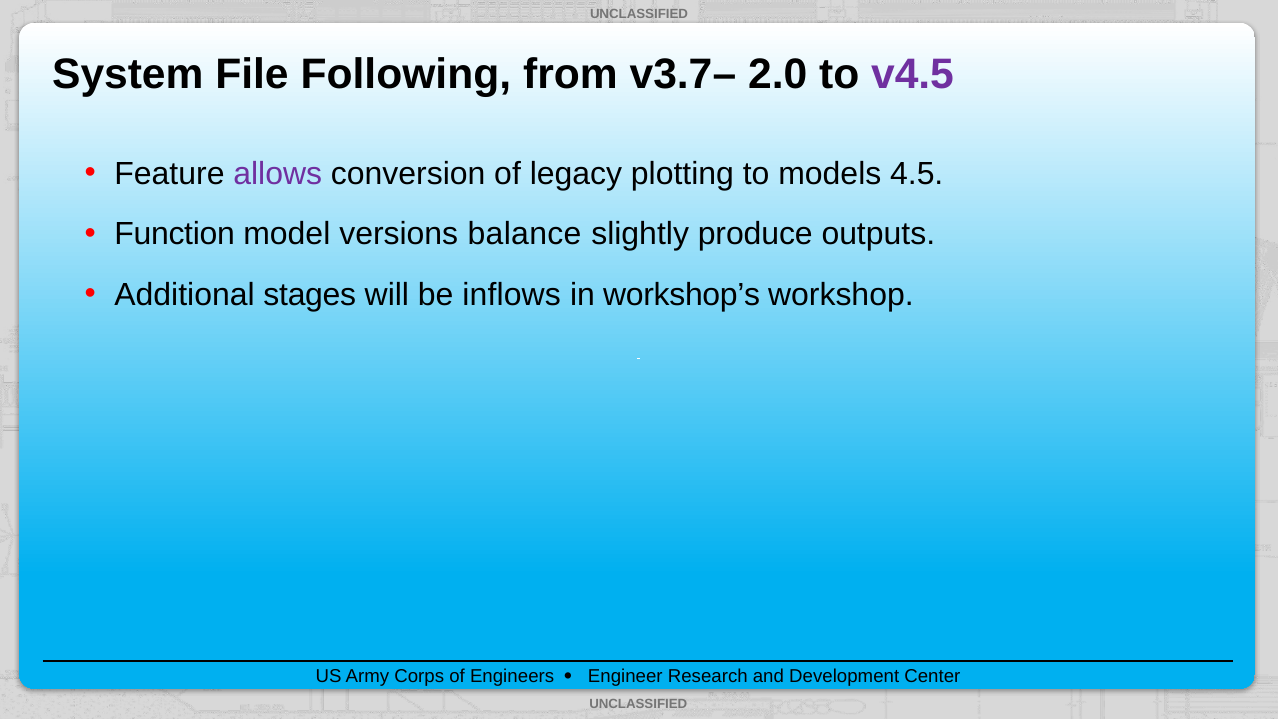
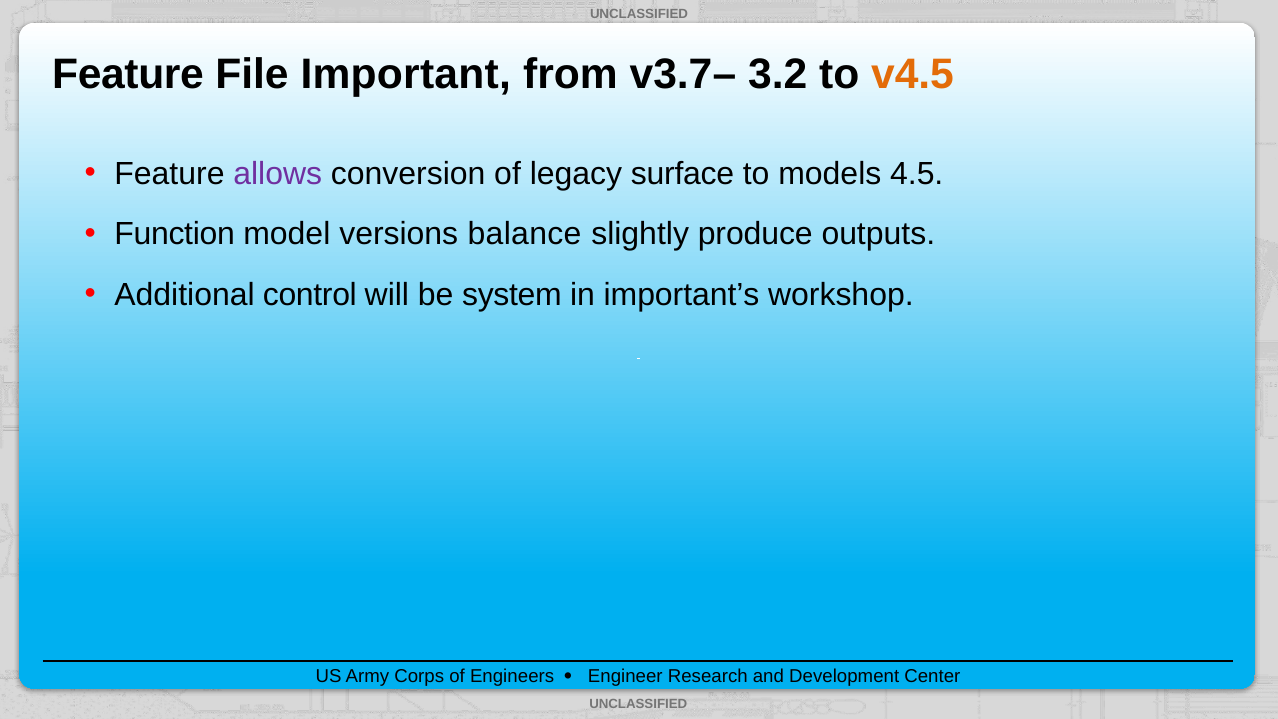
System at (128, 74): System -> Feature
Following: Following -> Important
2.0: 2.0 -> 3.2
v4.5 colour: purple -> orange
plotting: plotting -> surface
stages: stages -> control
inflows: inflows -> system
workshop’s: workshop’s -> important’s
